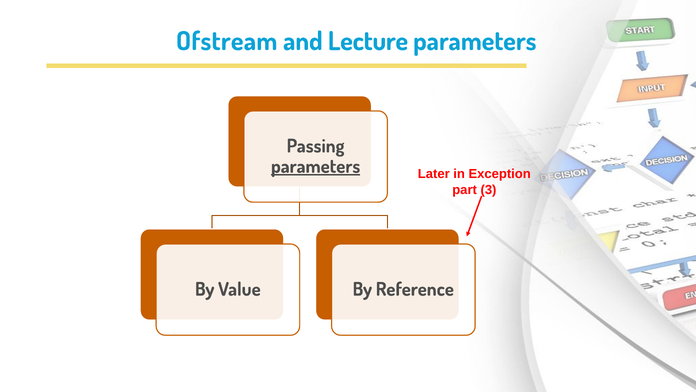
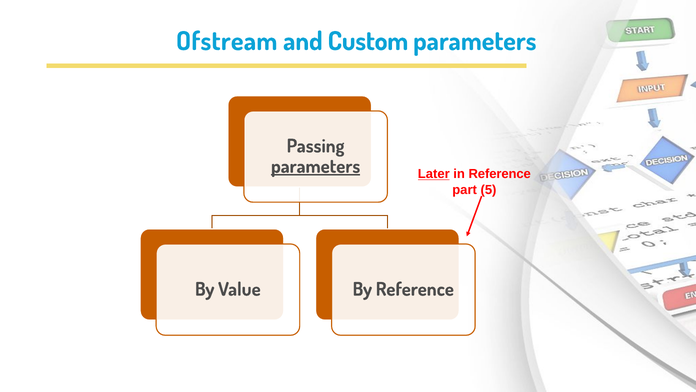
Lecture: Lecture -> Custom
Later underline: none -> present
in Exception: Exception -> Reference
3: 3 -> 5
